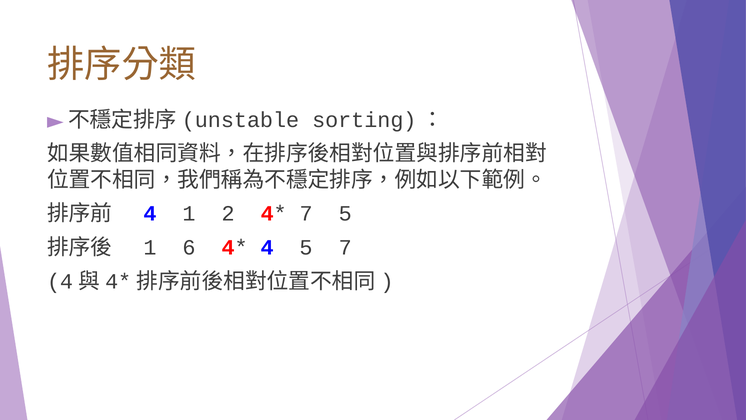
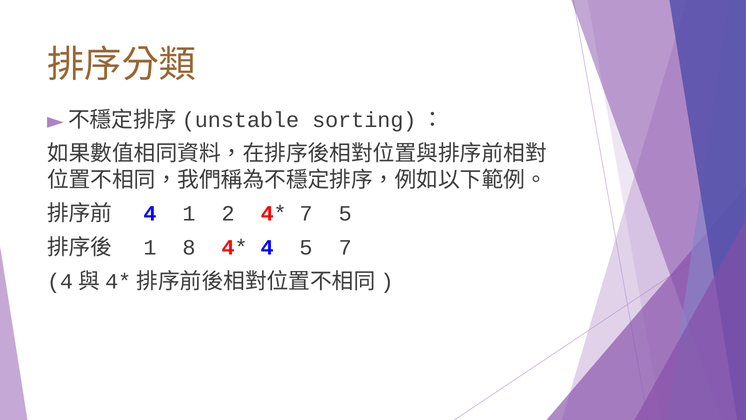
6: 6 -> 8
